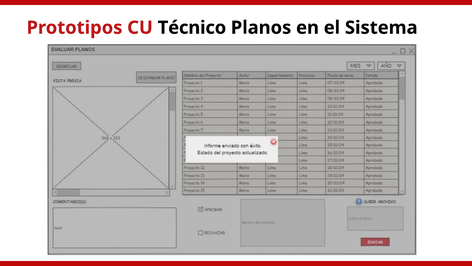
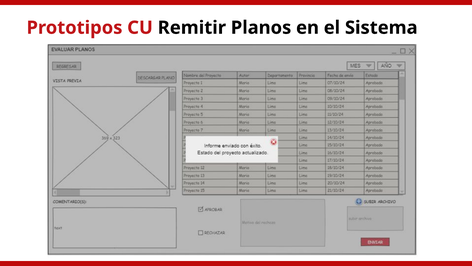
Técnico: Técnico -> Remitir
